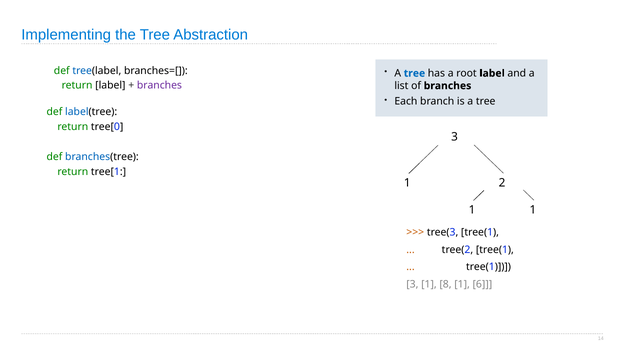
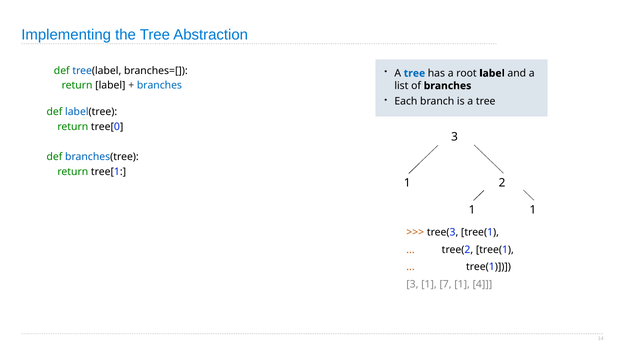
branches at (159, 85) colour: purple -> blue
8: 8 -> 7
6: 6 -> 4
